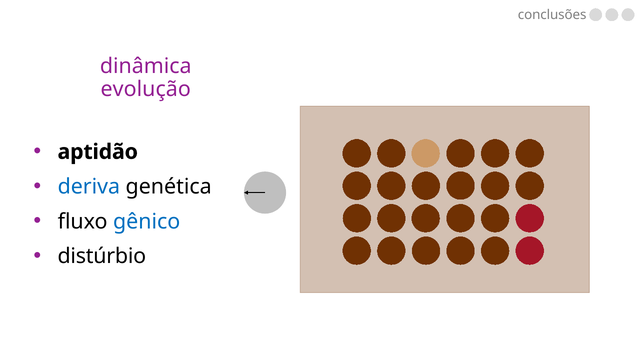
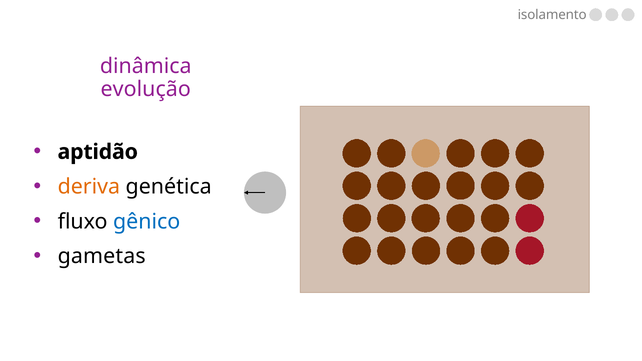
conclusões: conclusões -> isolamento
deriva colour: blue -> orange
distúrbio: distúrbio -> gametas
